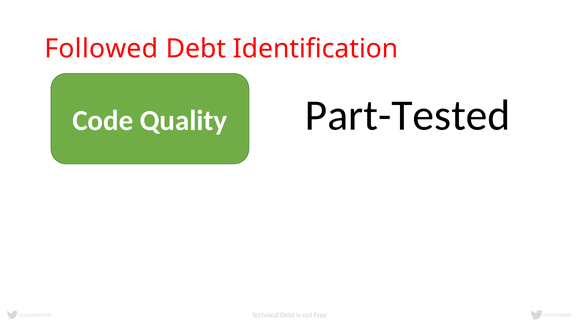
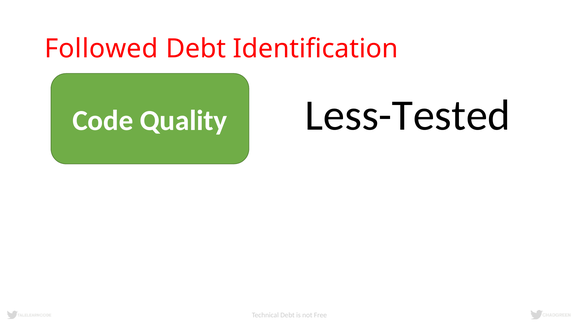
Part-Tested: Part-Tested -> Less-Tested
